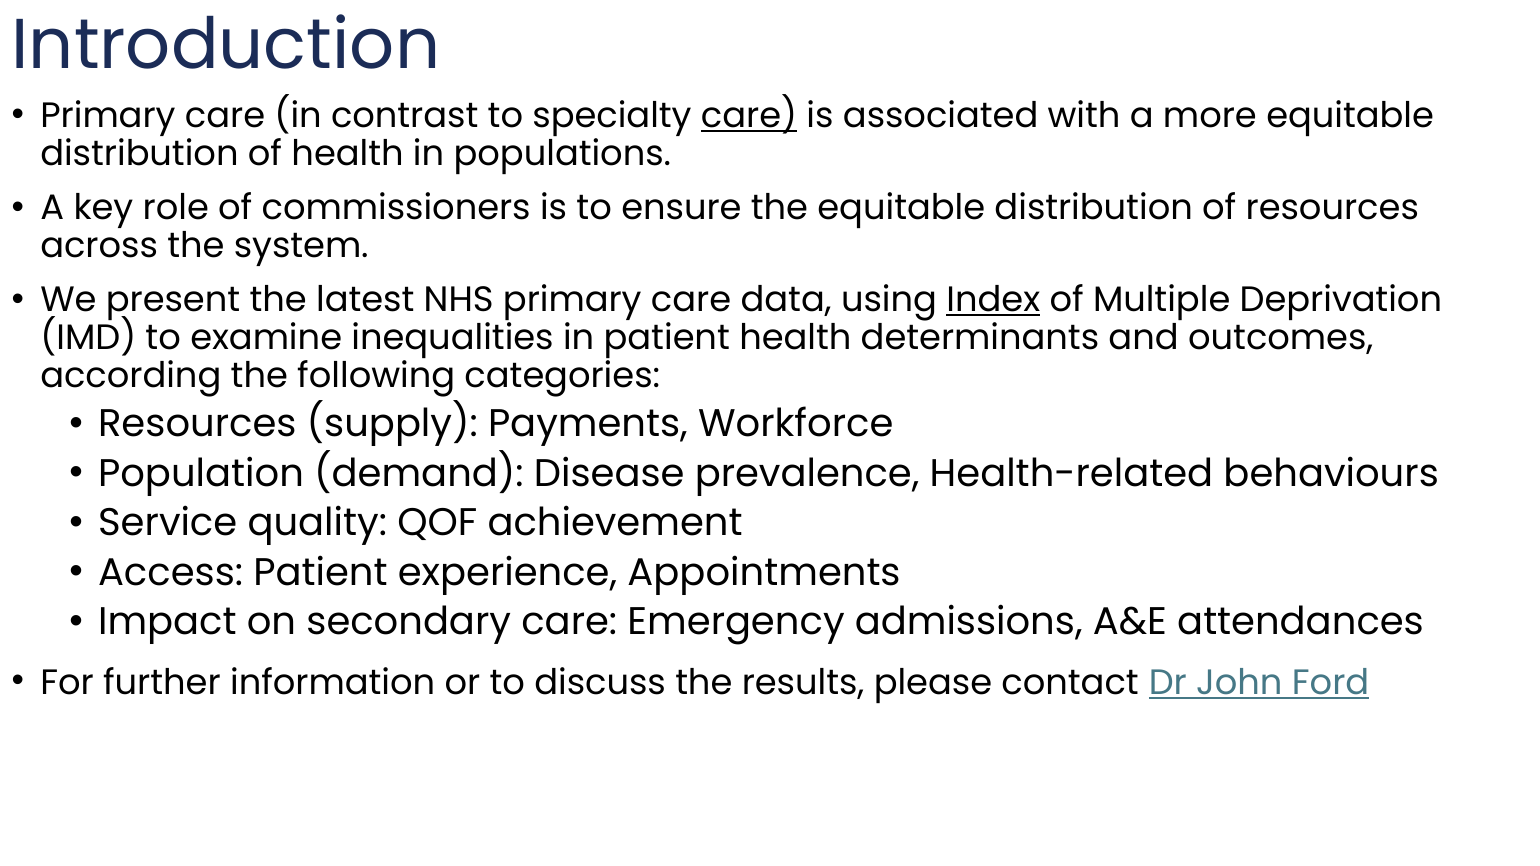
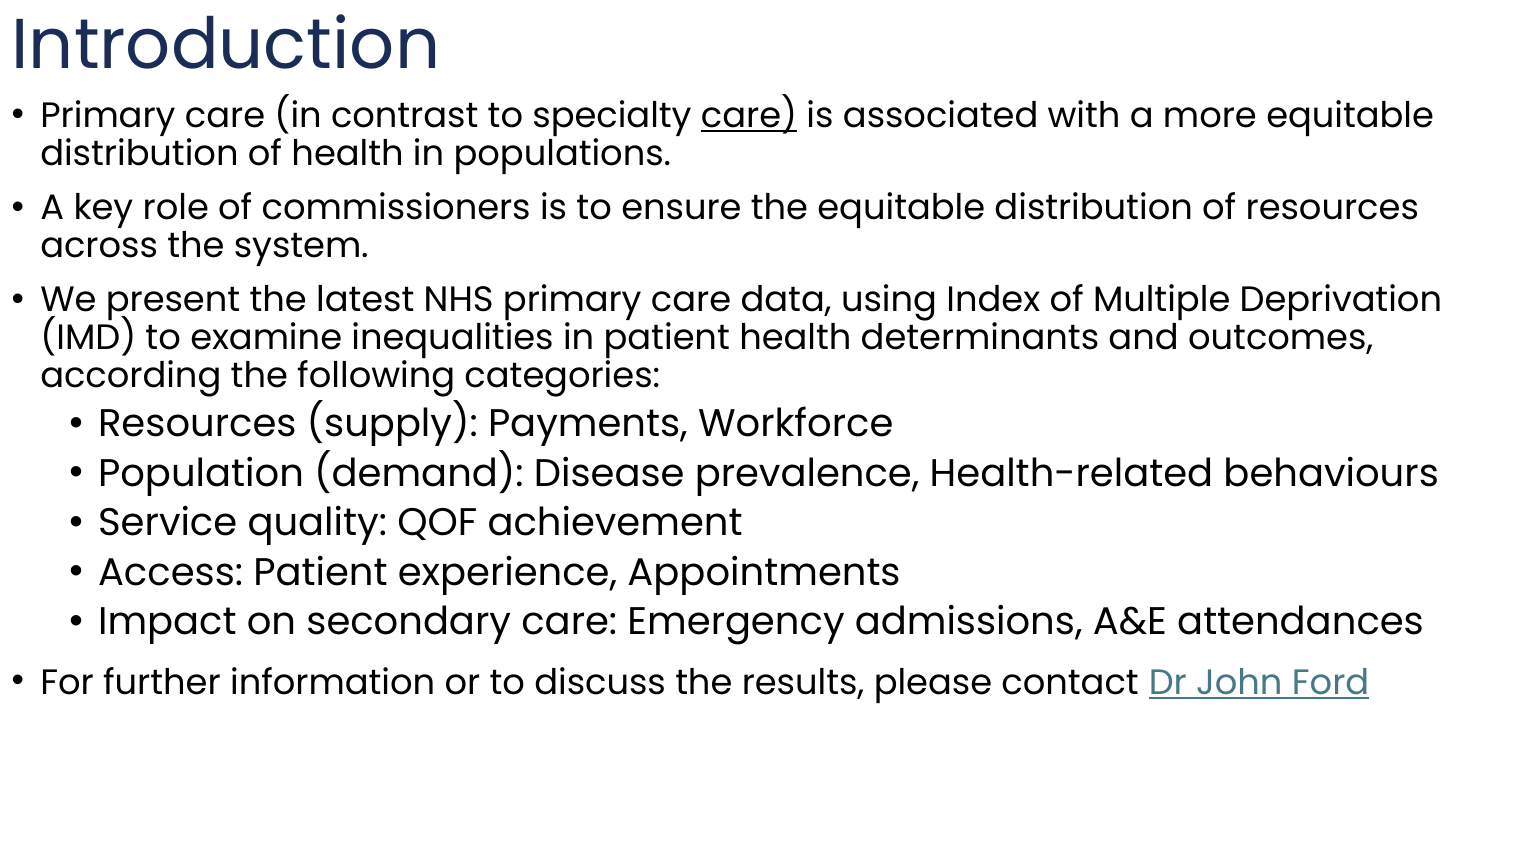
Index underline: present -> none
